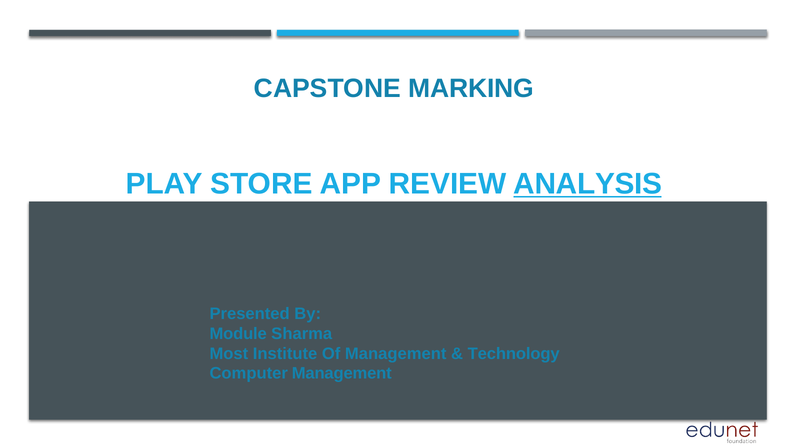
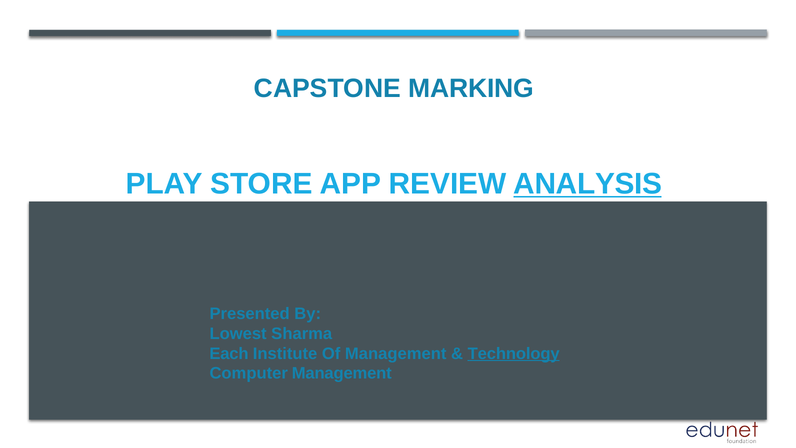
Module: Module -> Lowest
Most: Most -> Each
Technology underline: none -> present
